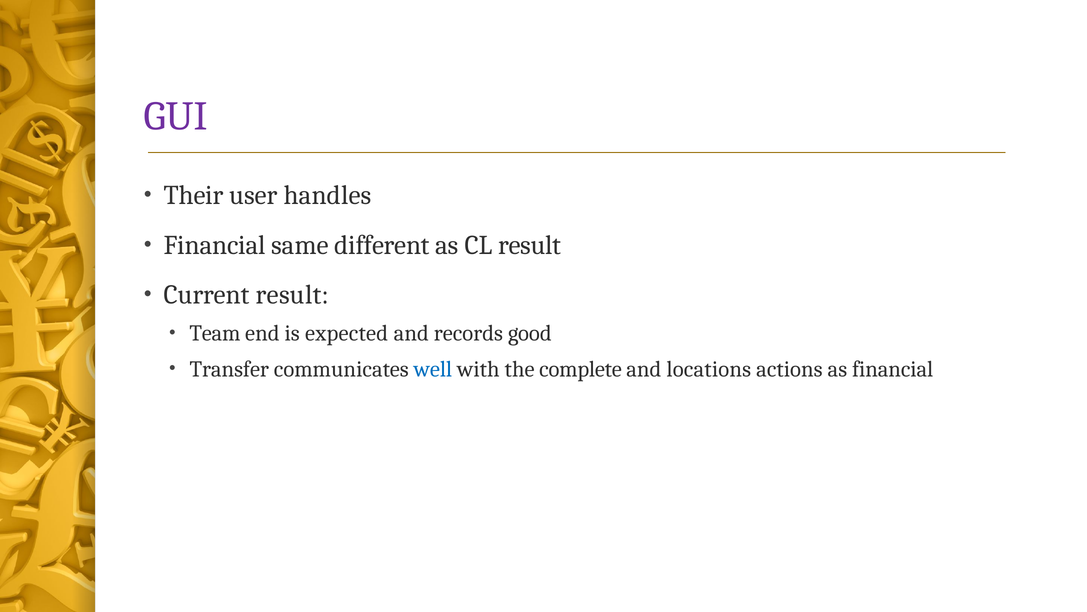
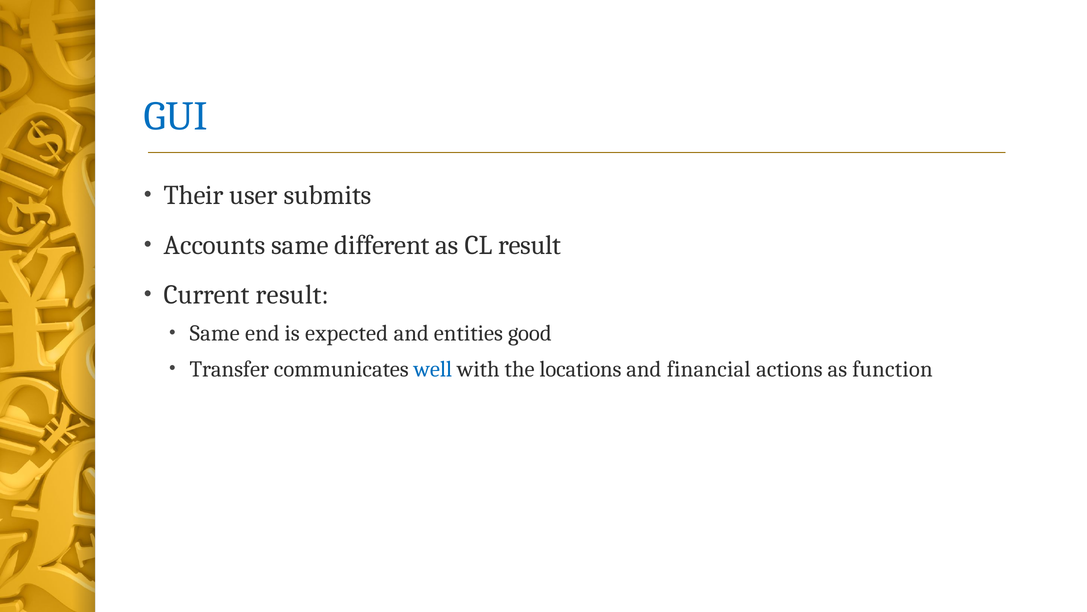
GUI colour: purple -> blue
handles: handles -> submits
Financial at (215, 245): Financial -> Accounts
Team at (215, 333): Team -> Same
records: records -> entities
complete: complete -> locations
locations: locations -> financial
as financial: financial -> function
